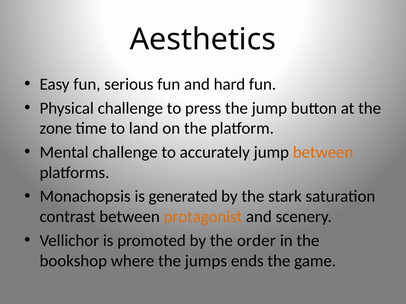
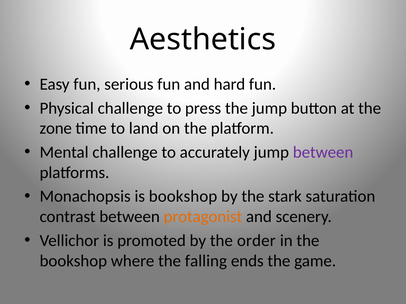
between at (323, 153) colour: orange -> purple
is generated: generated -> bookshop
jumps: jumps -> falling
